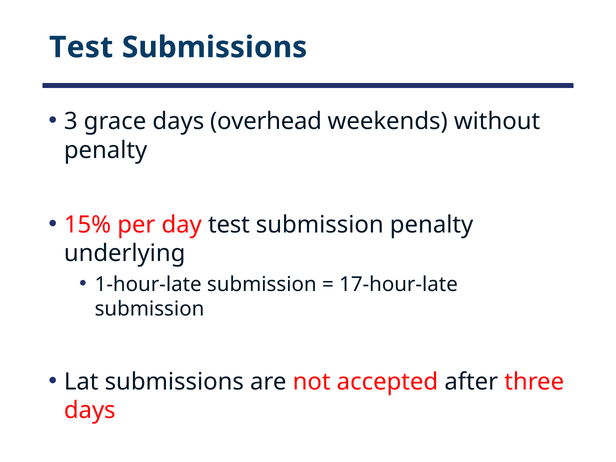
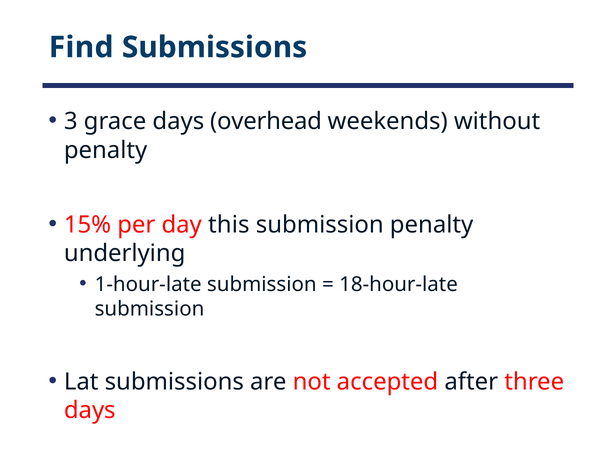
Test at (81, 47): Test -> Find
day test: test -> this
17-hour-late: 17-hour-late -> 18-hour-late
